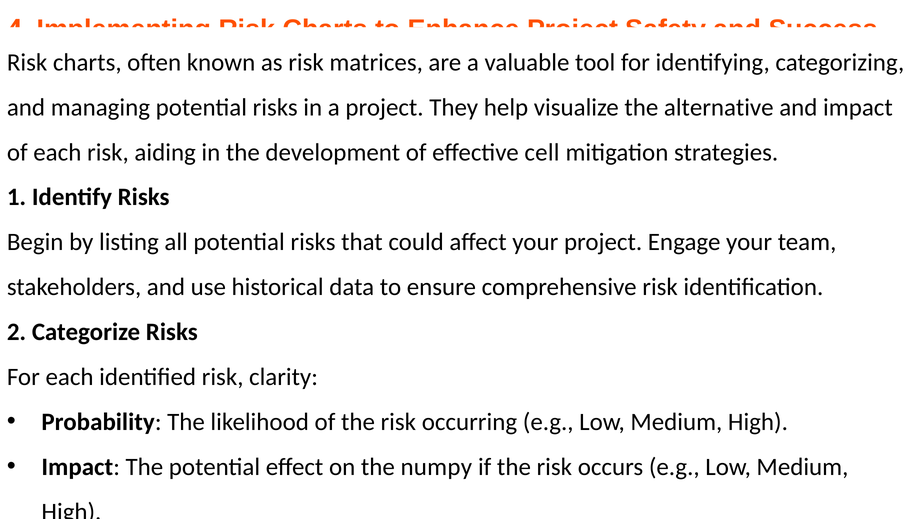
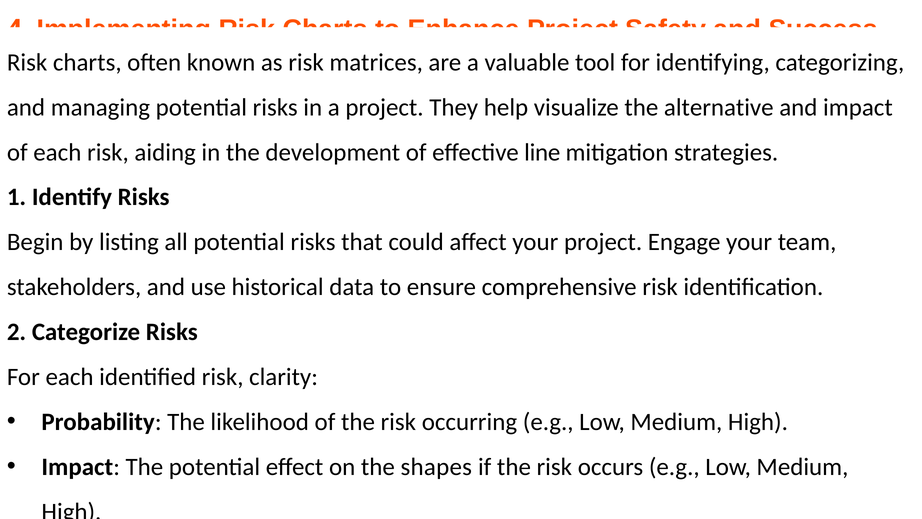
cell: cell -> line
numpy: numpy -> shapes
